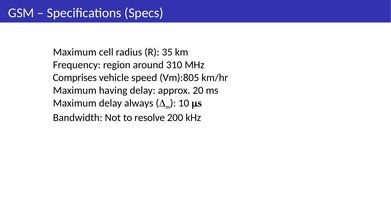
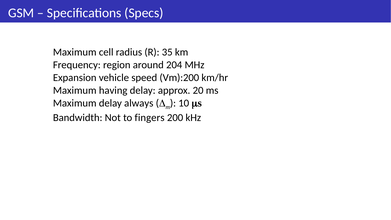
310: 310 -> 204
Comprises: Comprises -> Expansion
Vm):805: Vm):805 -> Vm):200
resolve: resolve -> fingers
